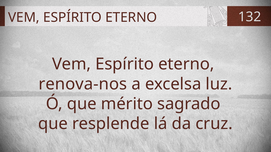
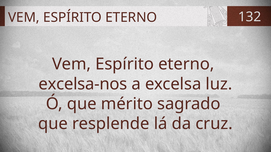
renova-nos: renova-nos -> excelsa-nos
